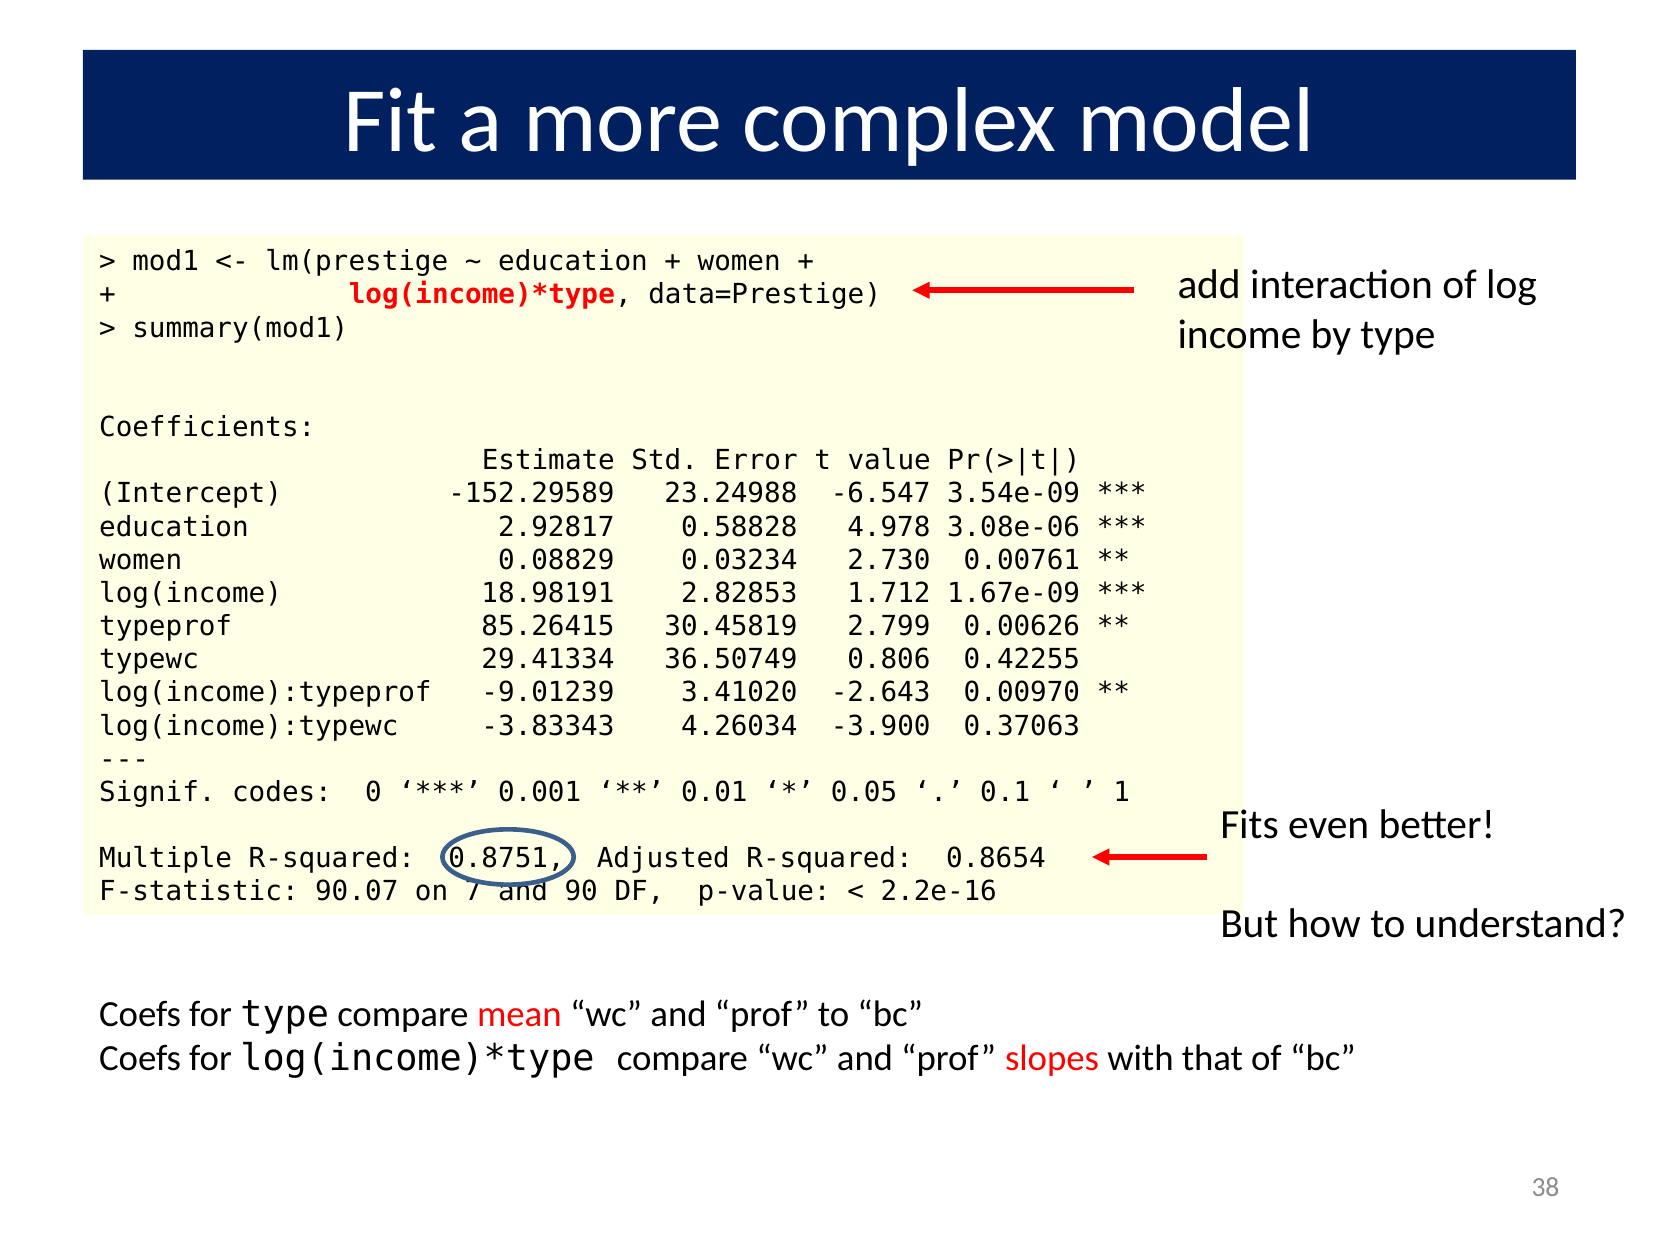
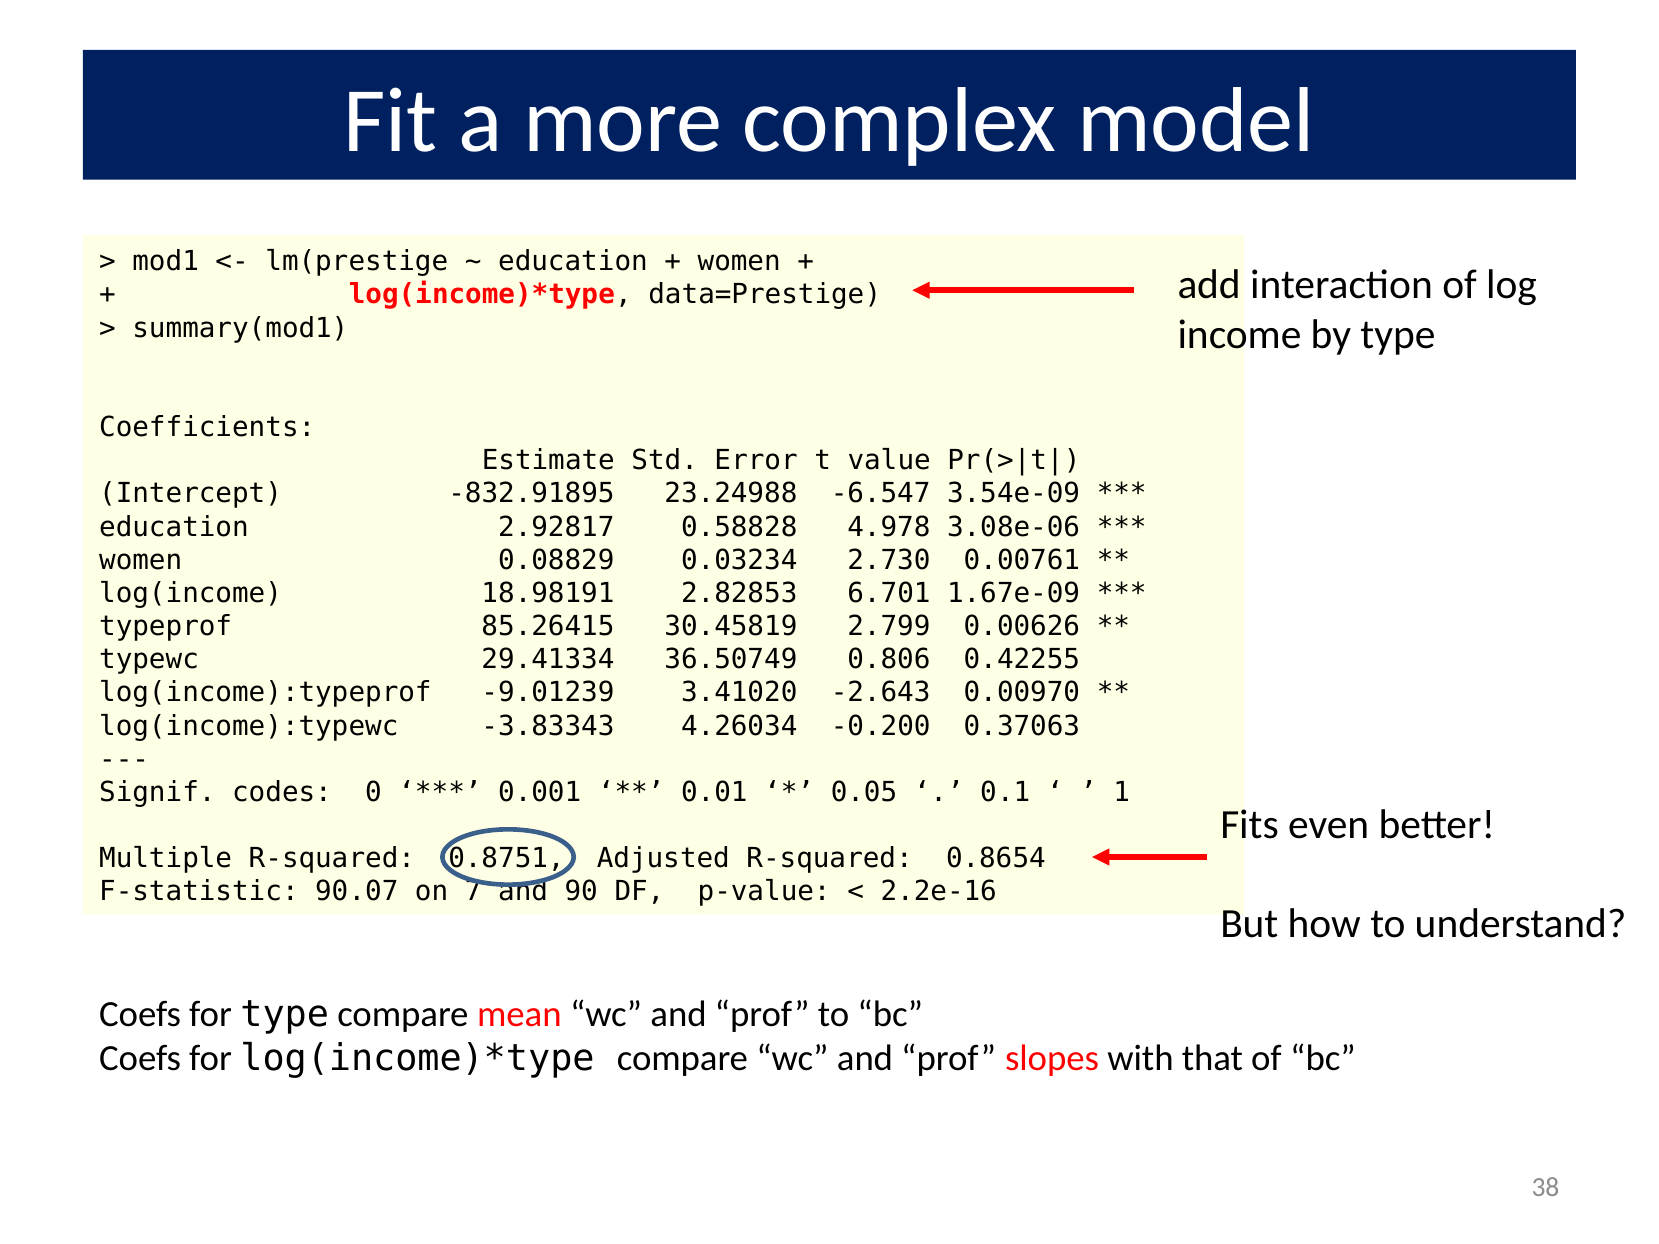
-152.29589: -152.29589 -> -832.91895
1.712: 1.712 -> 6.701
-3.900: -3.900 -> -0.200
